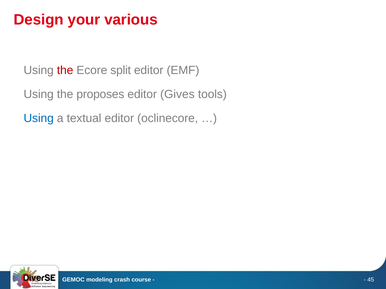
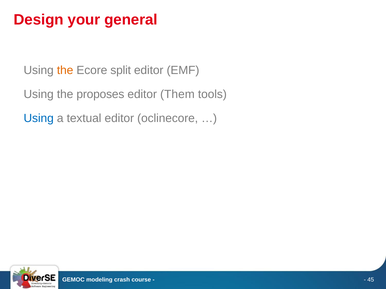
various: various -> general
the at (65, 70) colour: red -> orange
Gives: Gives -> Them
